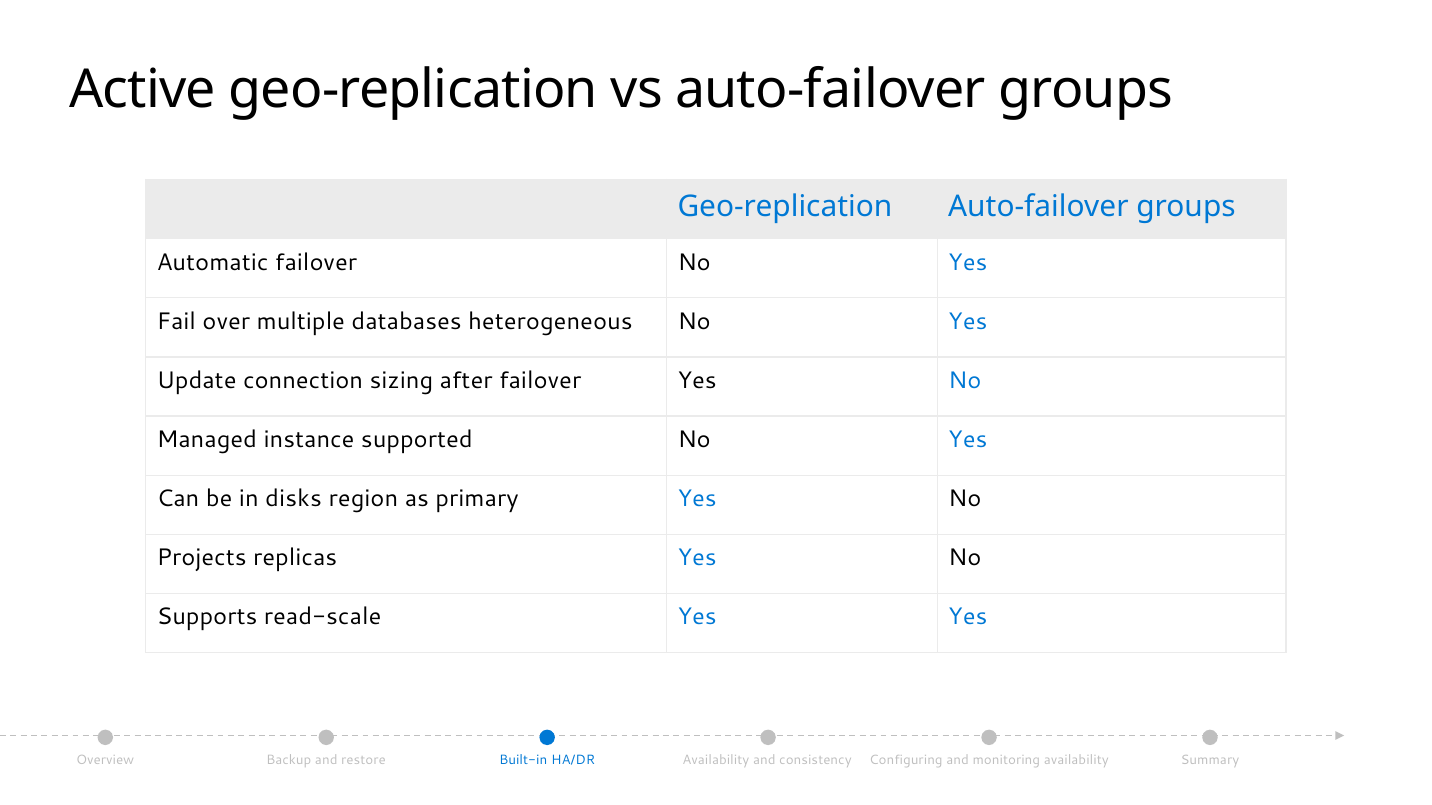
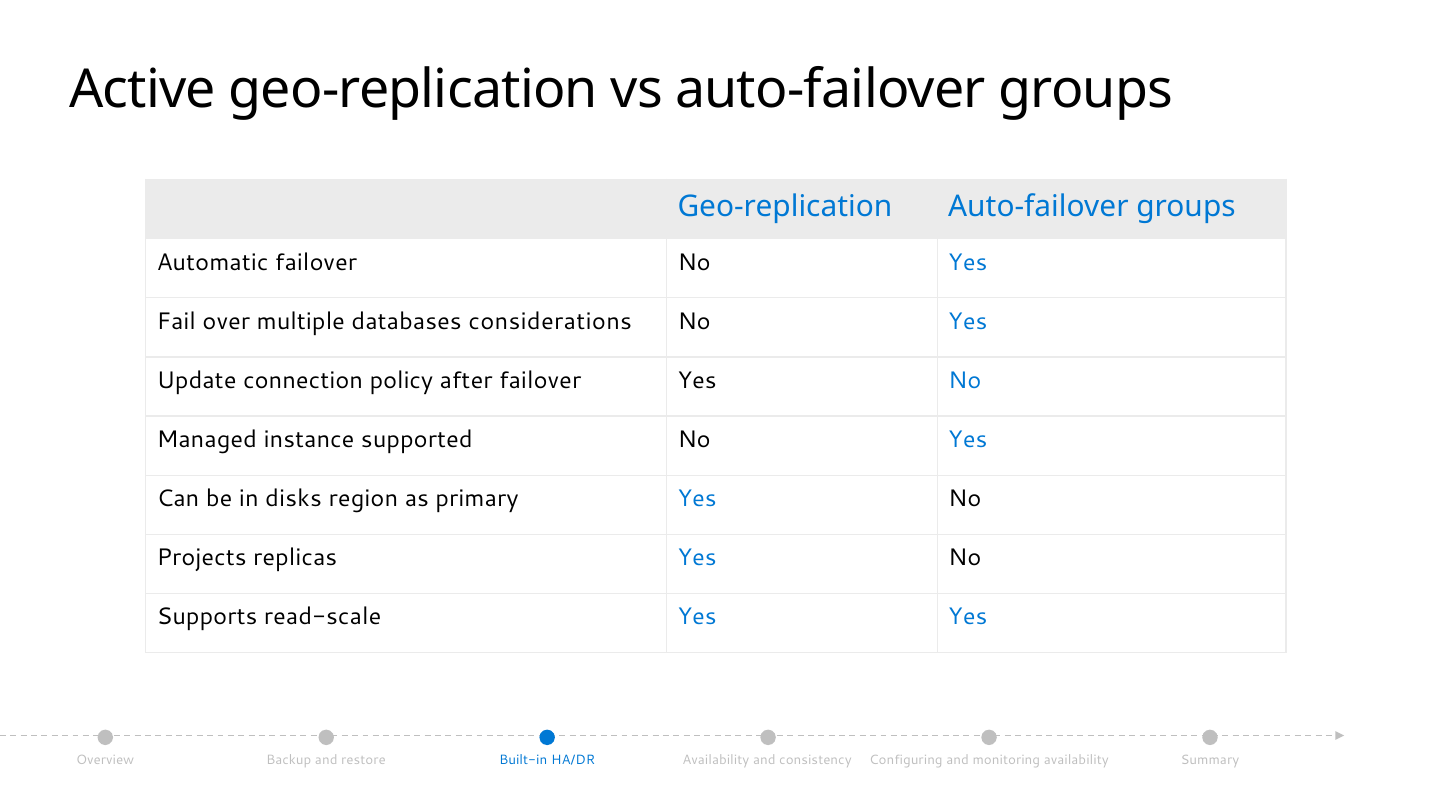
heterogeneous: heterogeneous -> considerations
sizing: sizing -> policy
